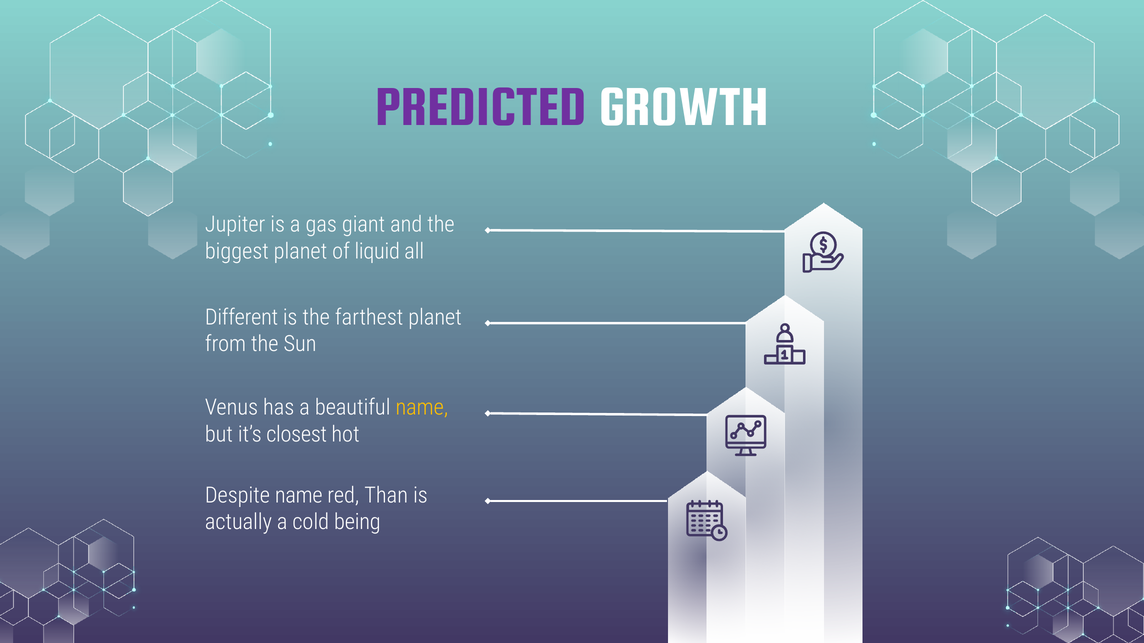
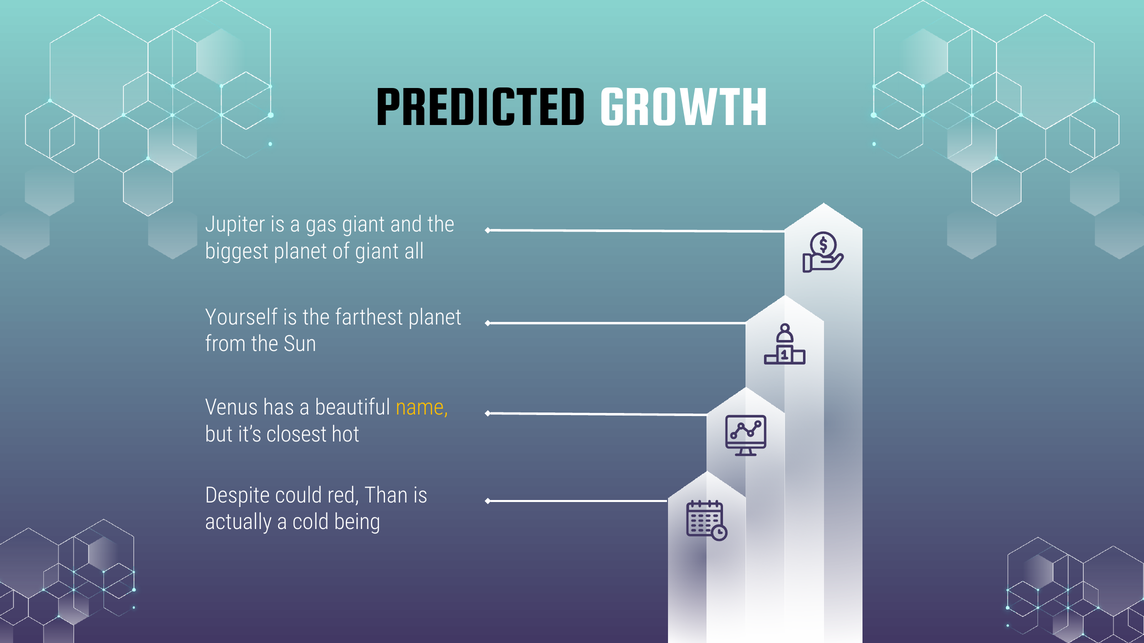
PREDICTED colour: purple -> black
of liquid: liquid -> giant
Different: Different -> Yourself
Despite name: name -> could
